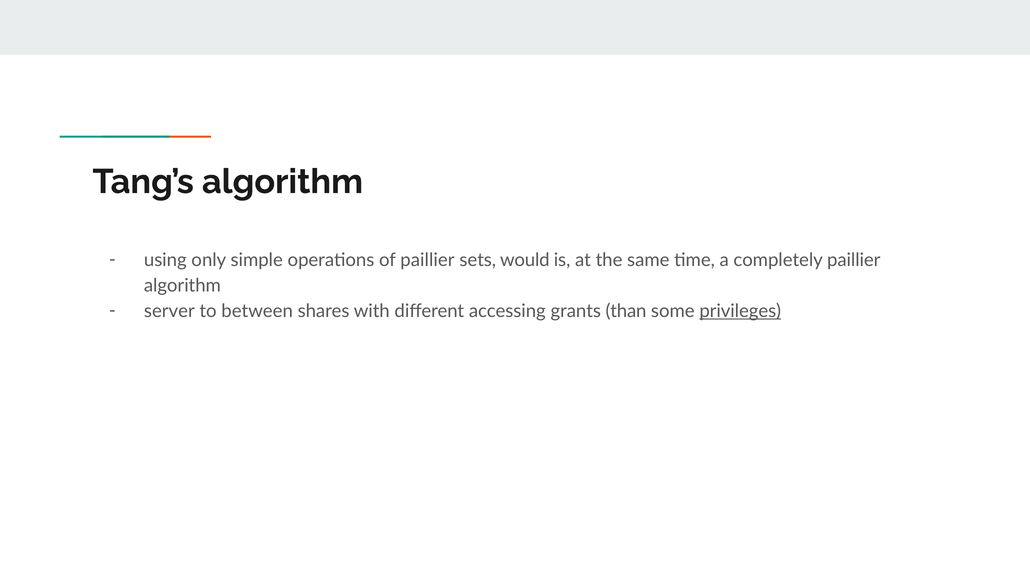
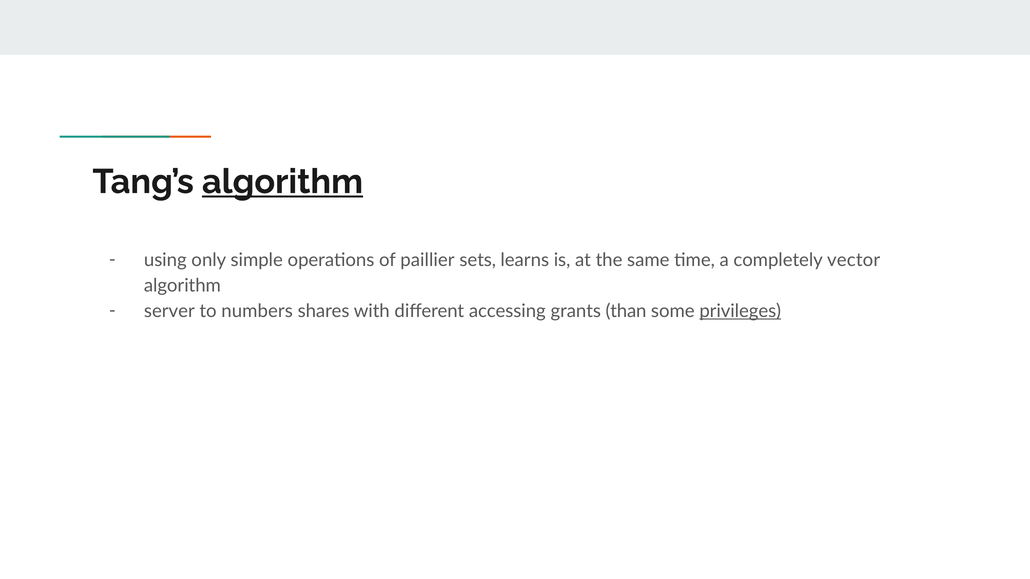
algorithm at (283, 182) underline: none -> present
would: would -> learns
completely paillier: paillier -> vector
between: between -> numbers
